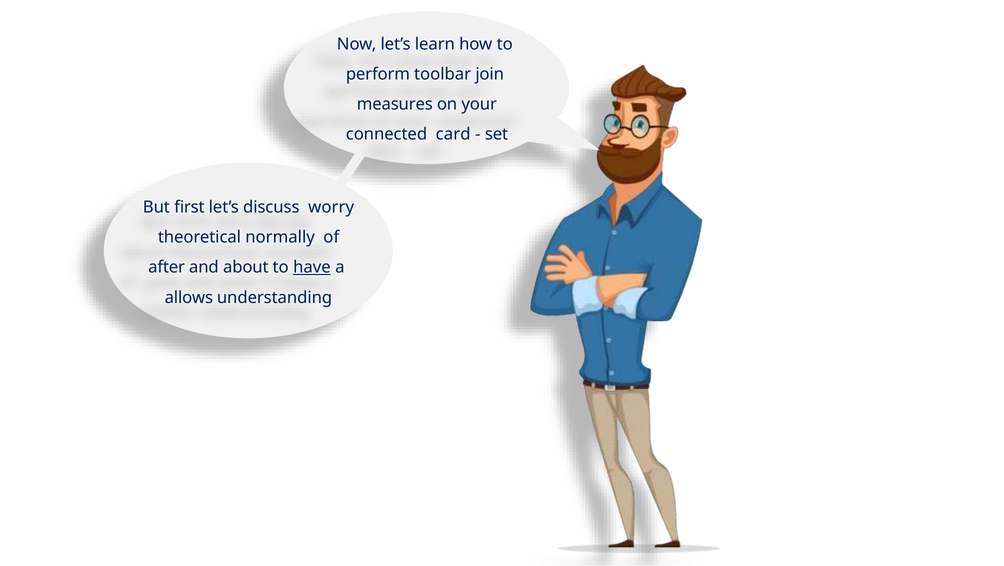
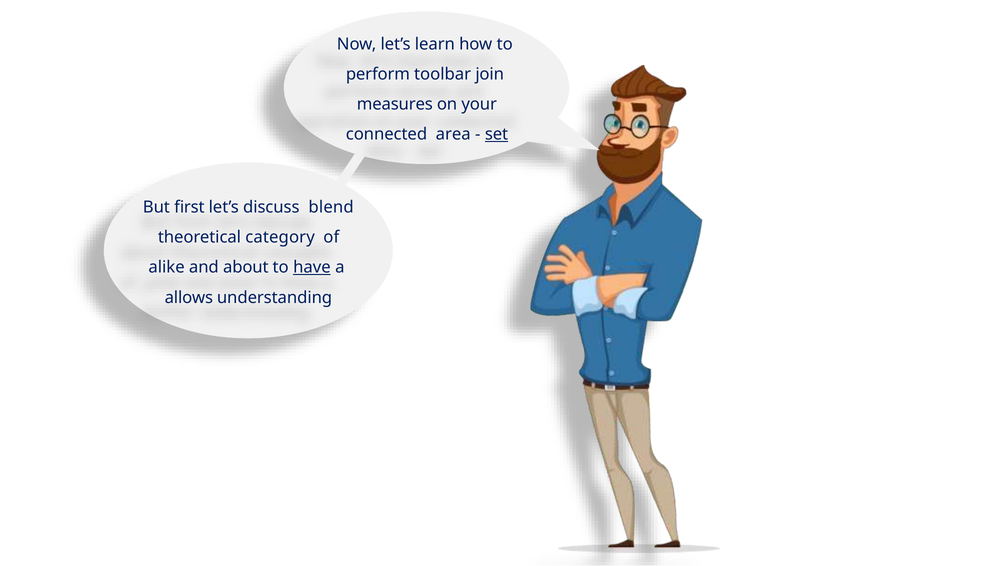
card: card -> area
set underline: none -> present
worry: worry -> blend
normally: normally -> category
after: after -> alike
